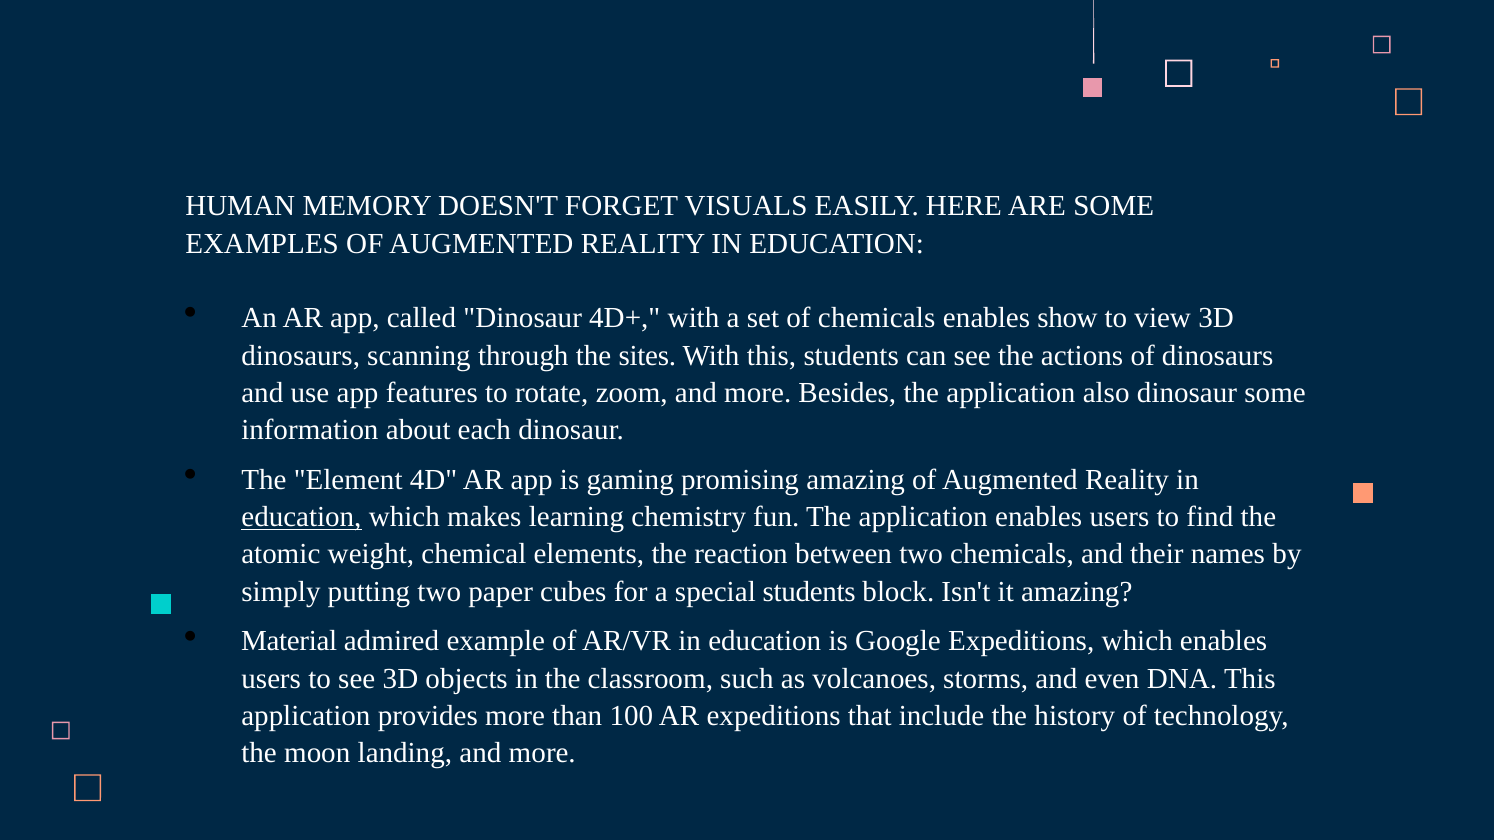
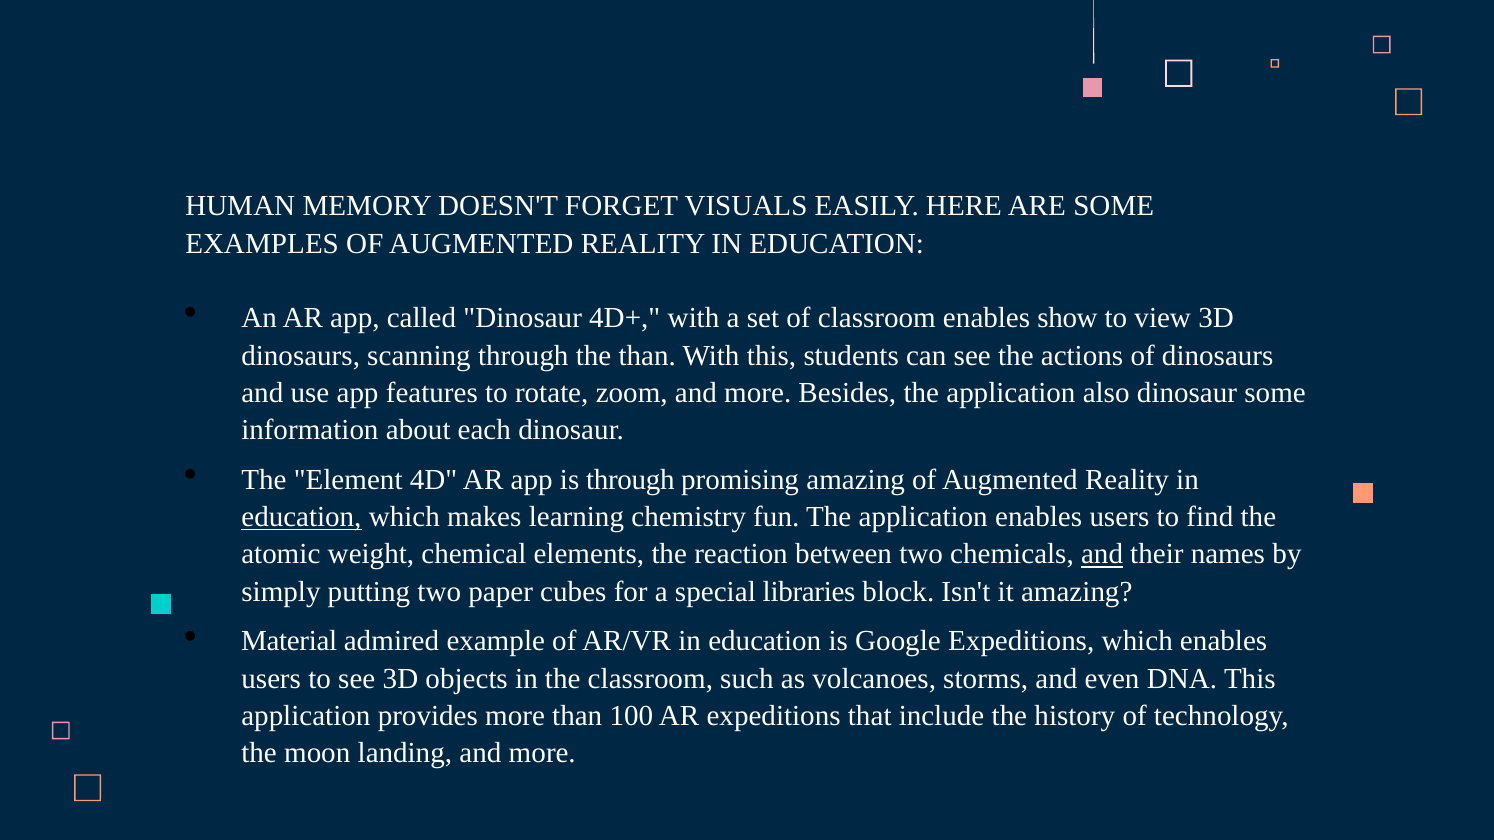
of chemicals: chemicals -> classroom
the sites: sites -> than
is gaming: gaming -> through
and at (1102, 555) underline: none -> present
special students: students -> libraries
